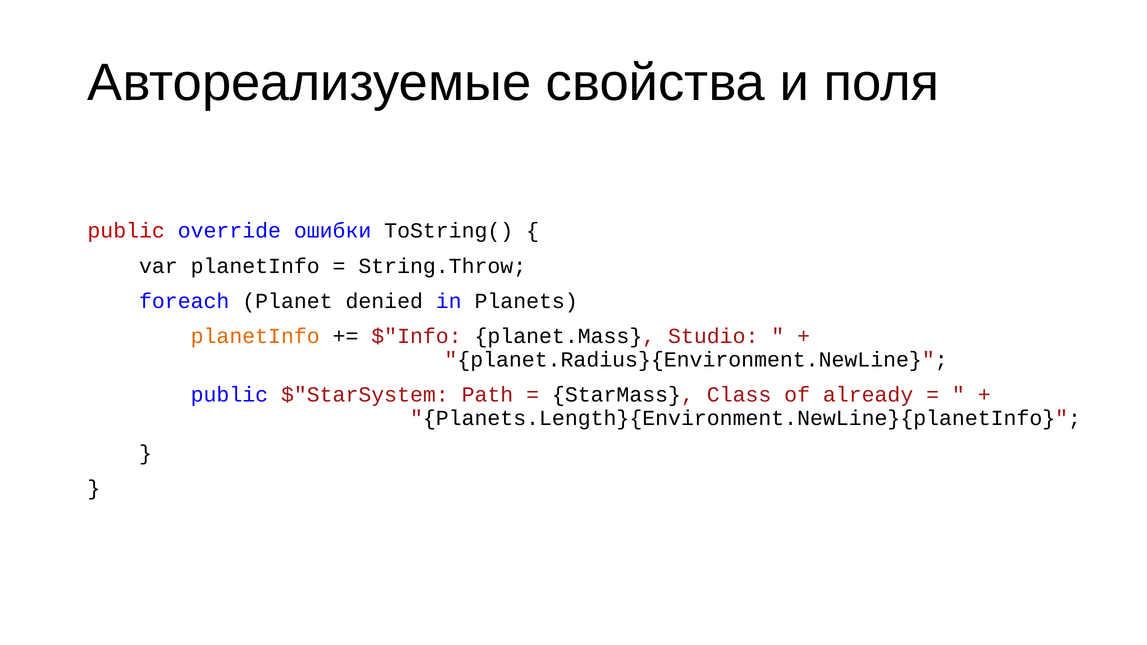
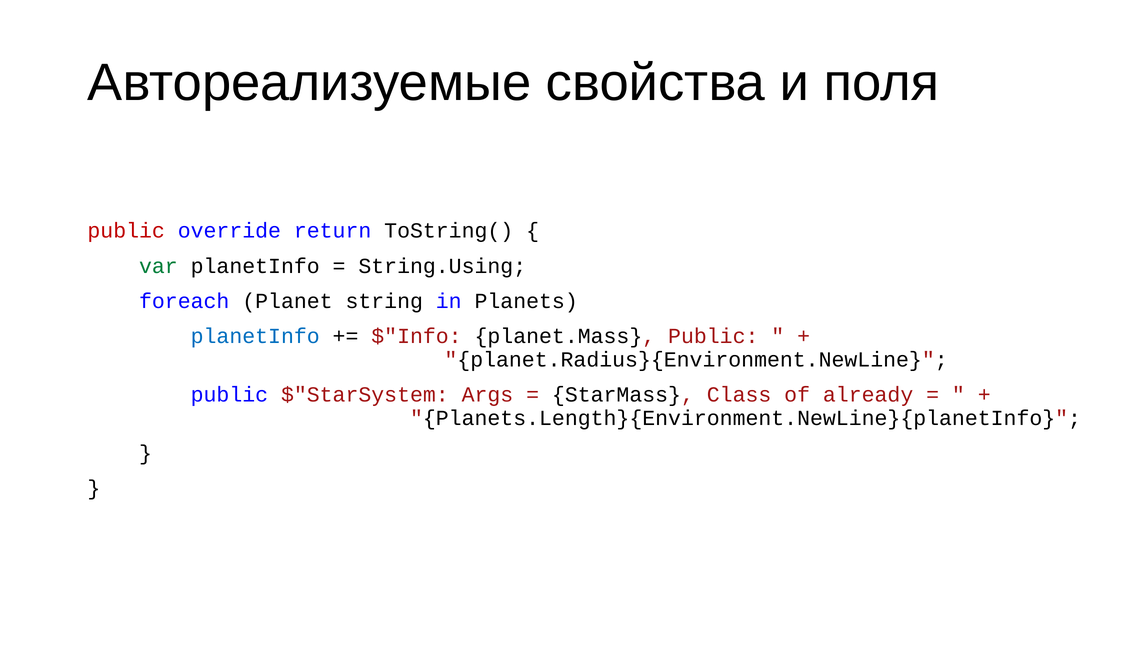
ошибки: ошибки -> return
var colour: black -> green
String.Throw: String.Throw -> String.Using
denied: denied -> string
planetInfo at (255, 336) colour: orange -> blue
planet.Mass Studio: Studio -> Public
Path: Path -> Args
